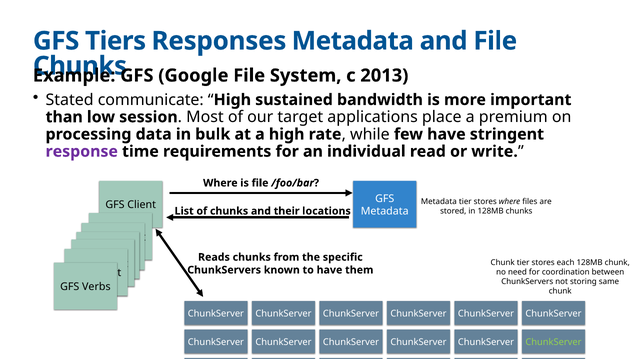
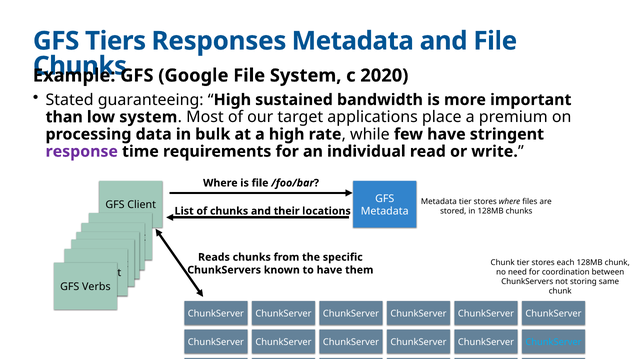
2013: 2013 -> 2020
communicate: communicate -> guaranteeing
low session: session -> system
ChunkServer at (553, 342) colour: light green -> light blue
